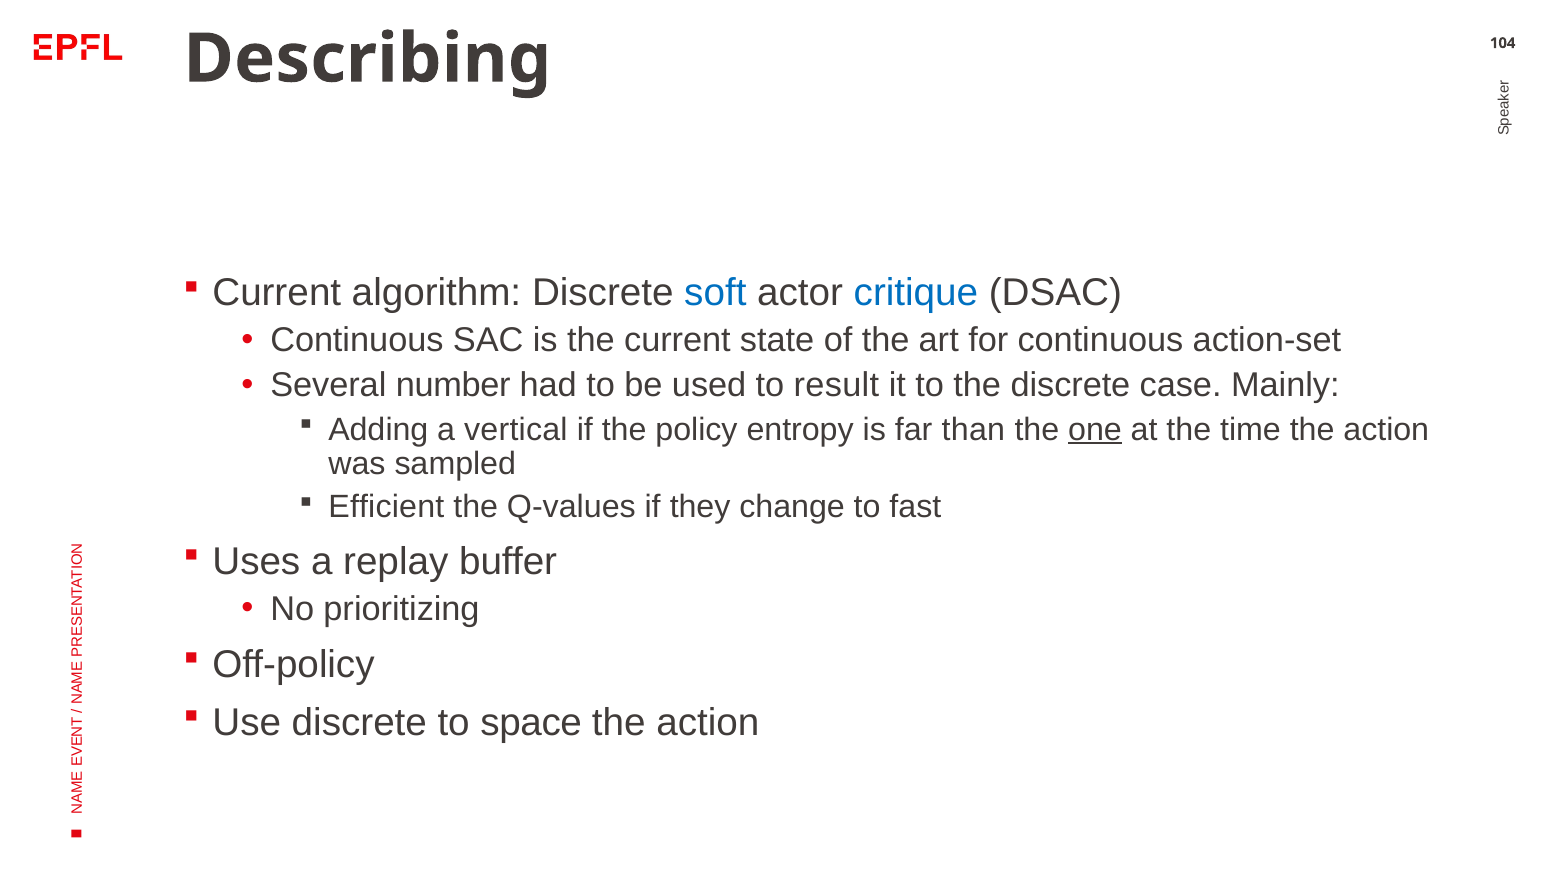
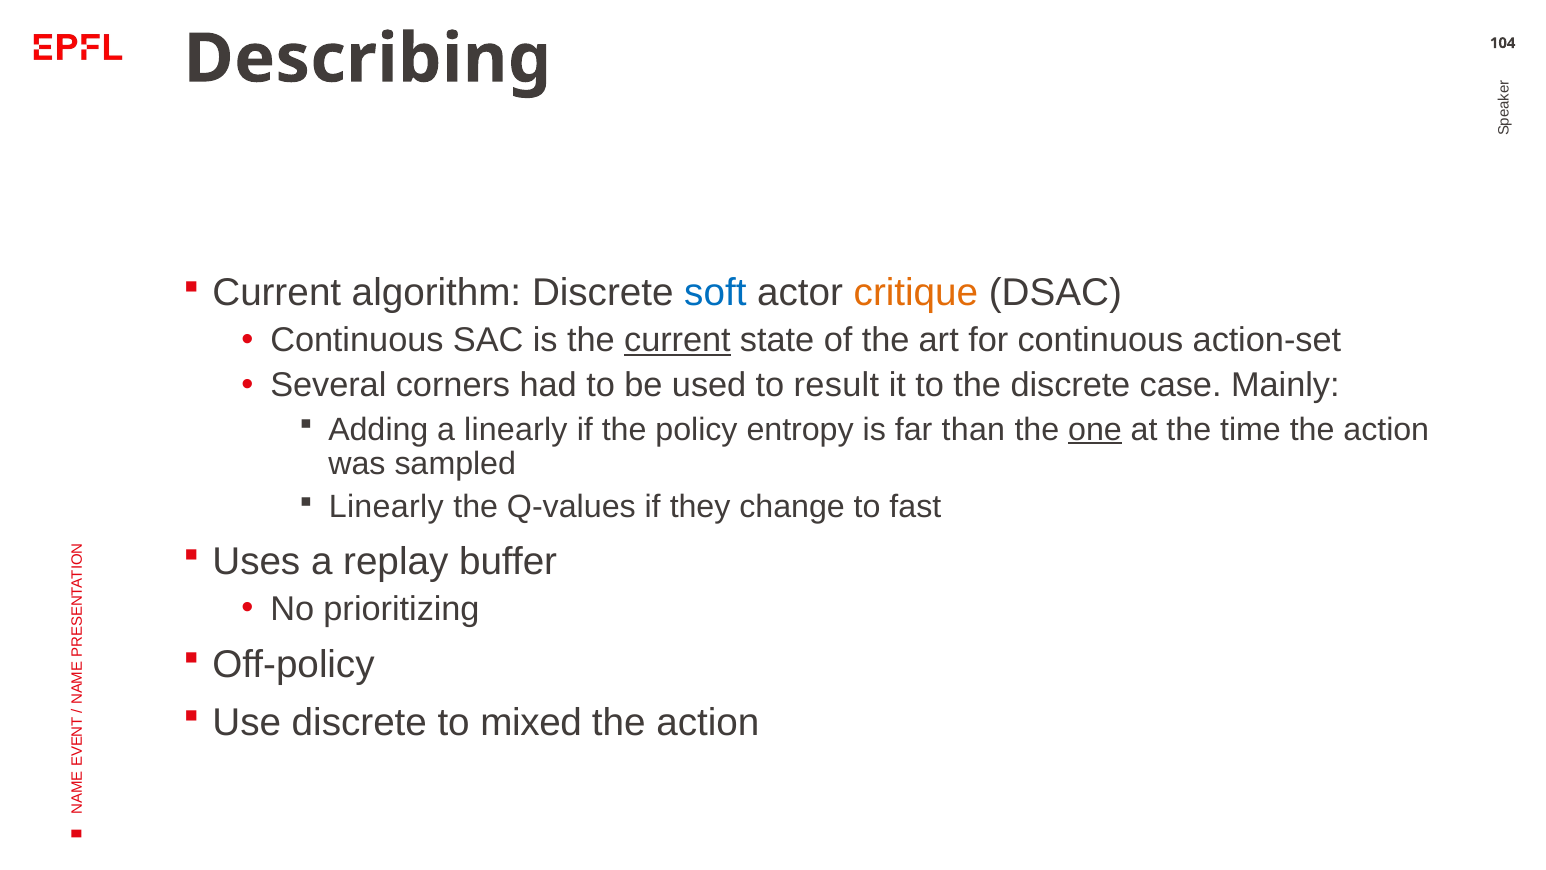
critique colour: blue -> orange
current at (677, 340) underline: none -> present
number: number -> corners
a vertical: vertical -> linearly
Efficient at (386, 507): Efficient -> Linearly
space: space -> mixed
